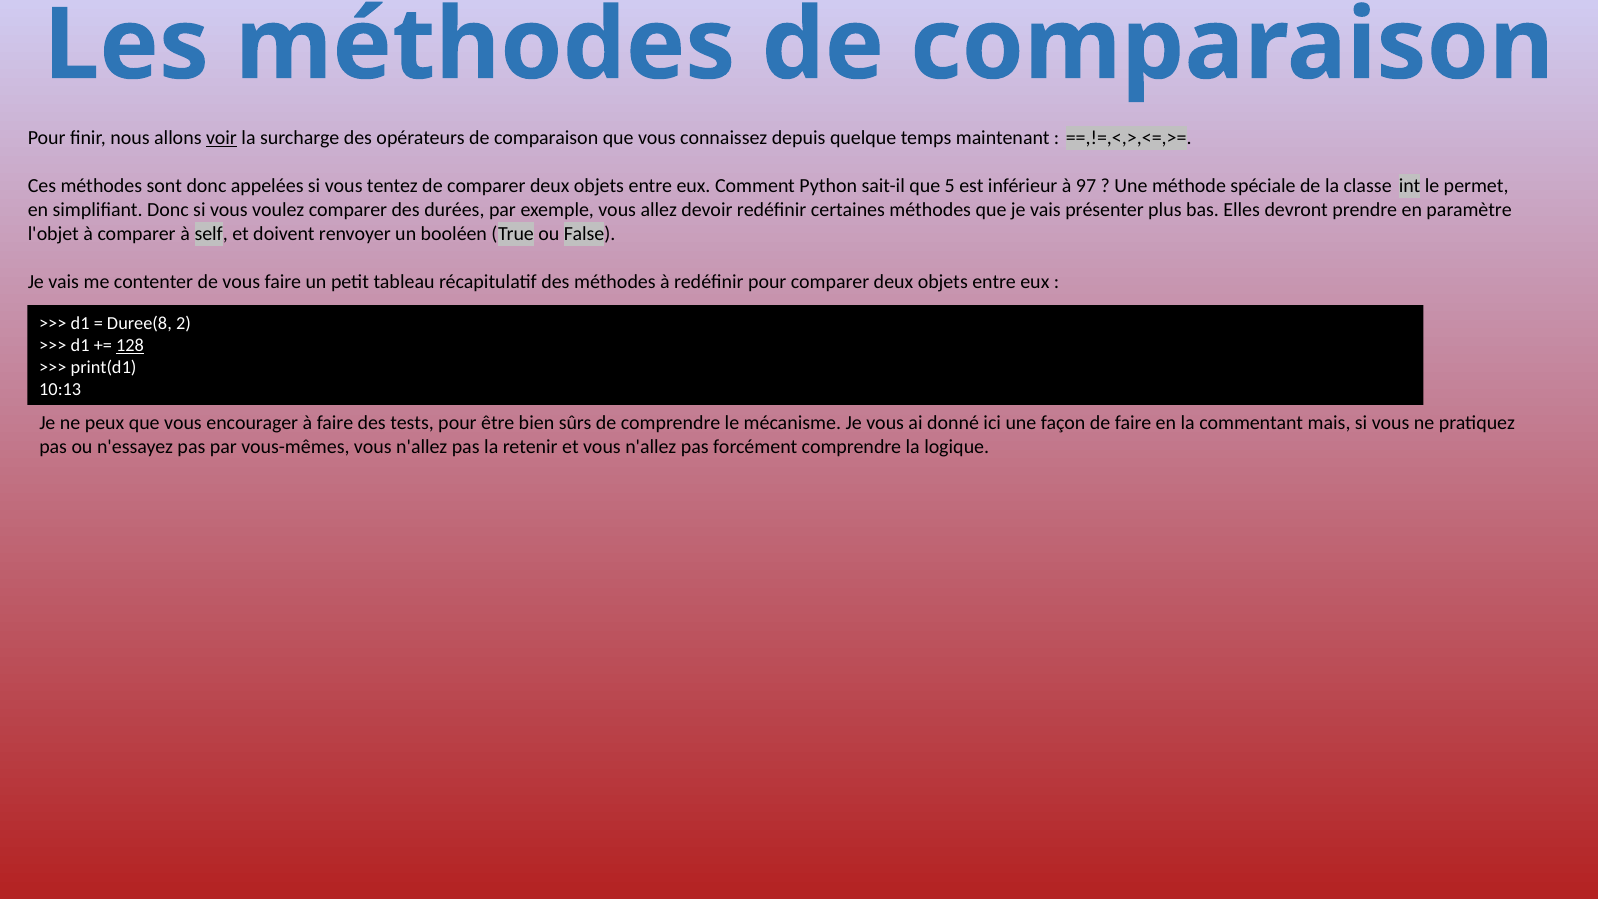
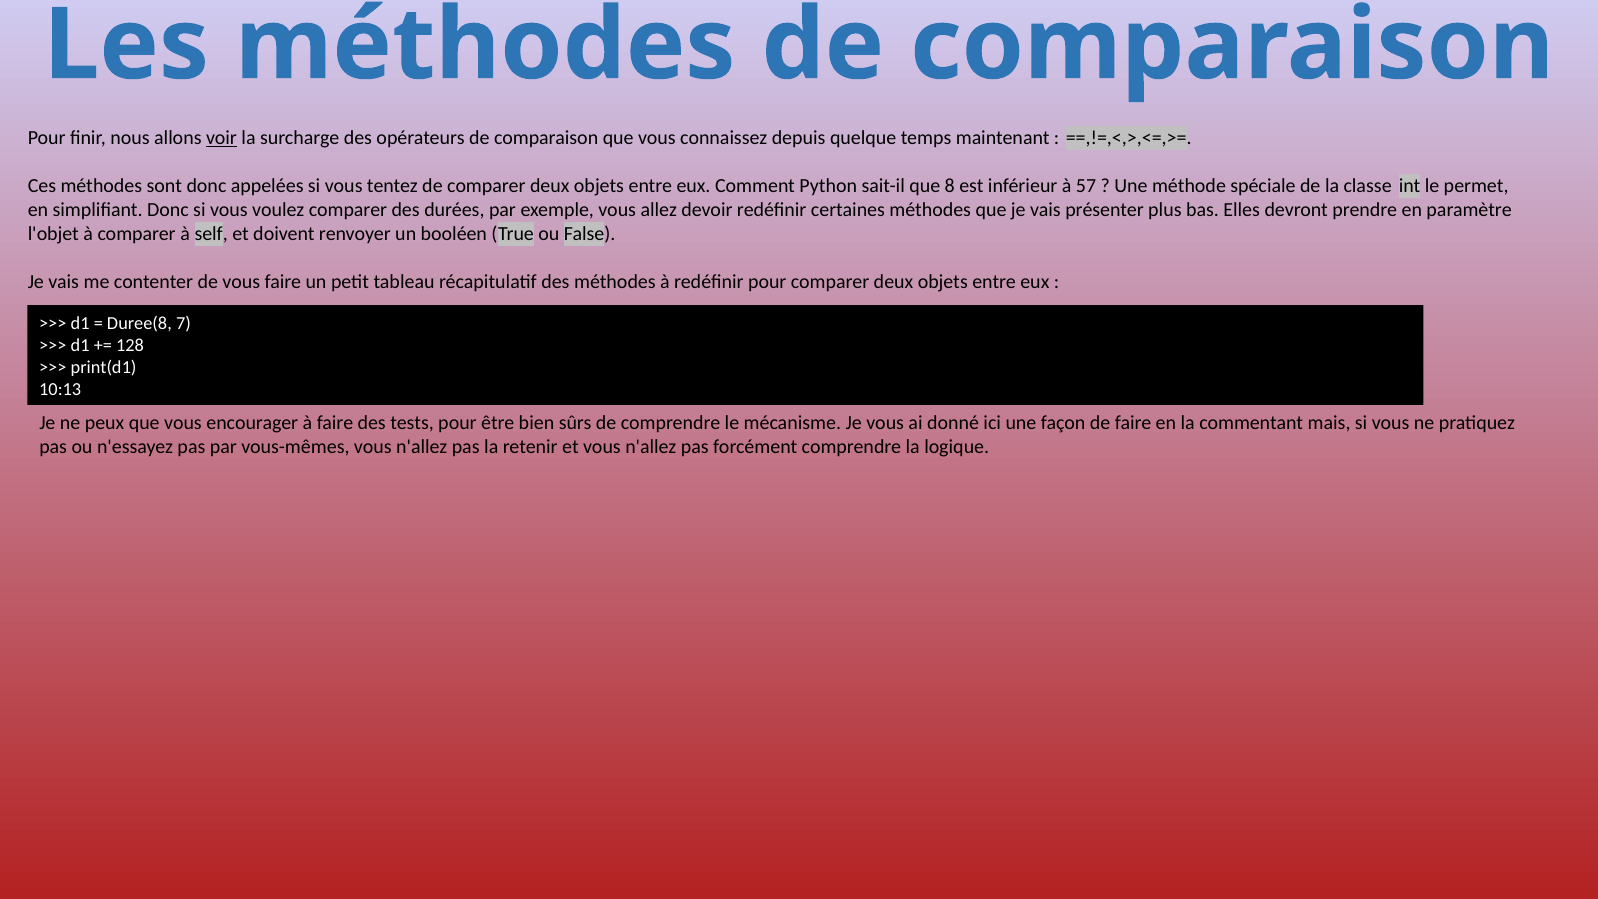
5: 5 -> 8
97: 97 -> 57
2: 2 -> 7
128 underline: present -> none
